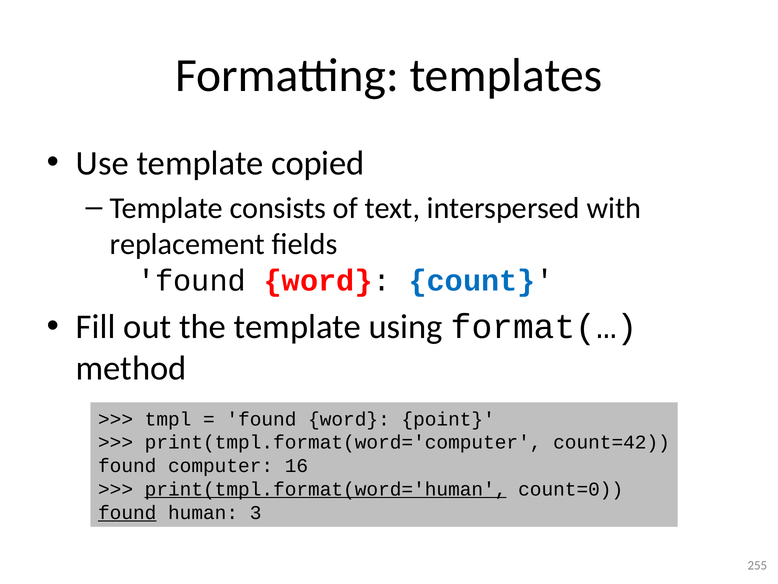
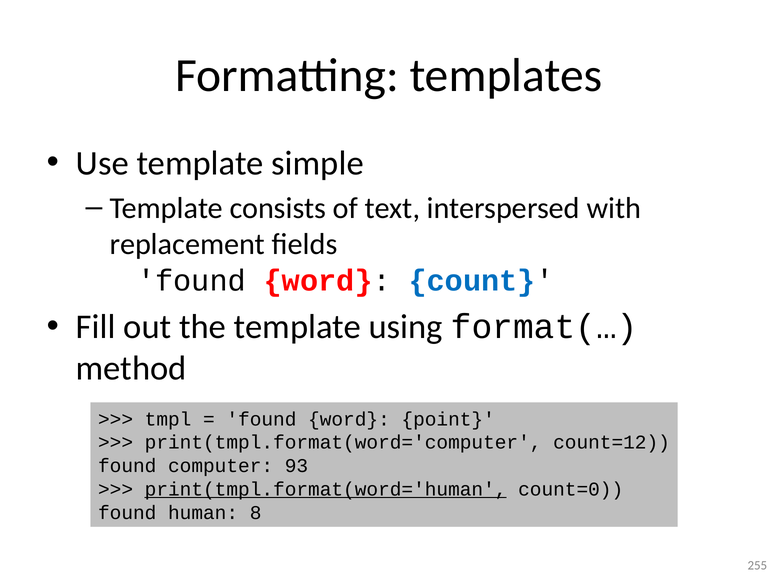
copied: copied -> simple
count=42: count=42 -> count=12
16: 16 -> 93
found at (127, 512) underline: present -> none
3: 3 -> 8
